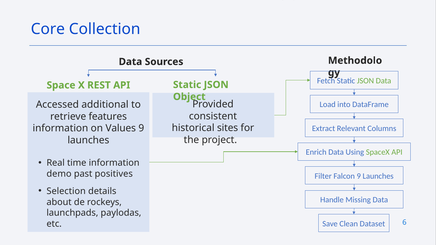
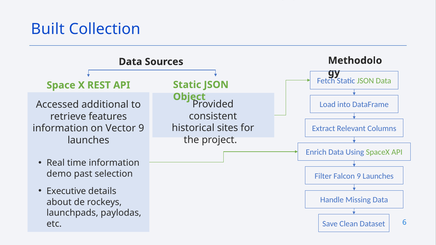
Core: Core -> Built
Values: Values -> Vector
positives: positives -> selection
Selection: Selection -> Executive
